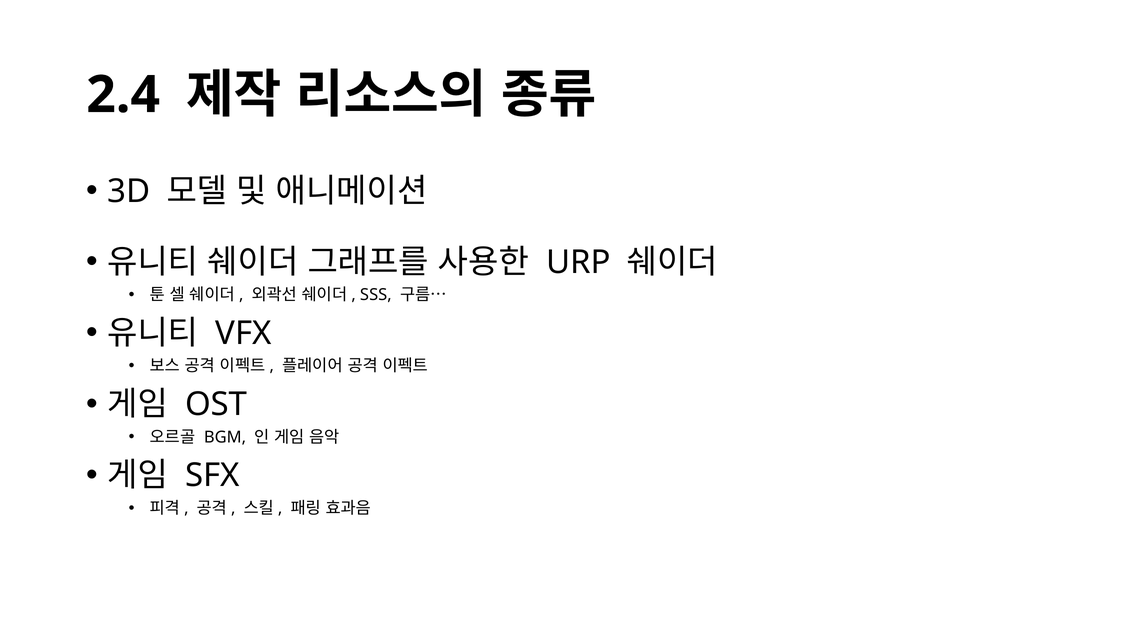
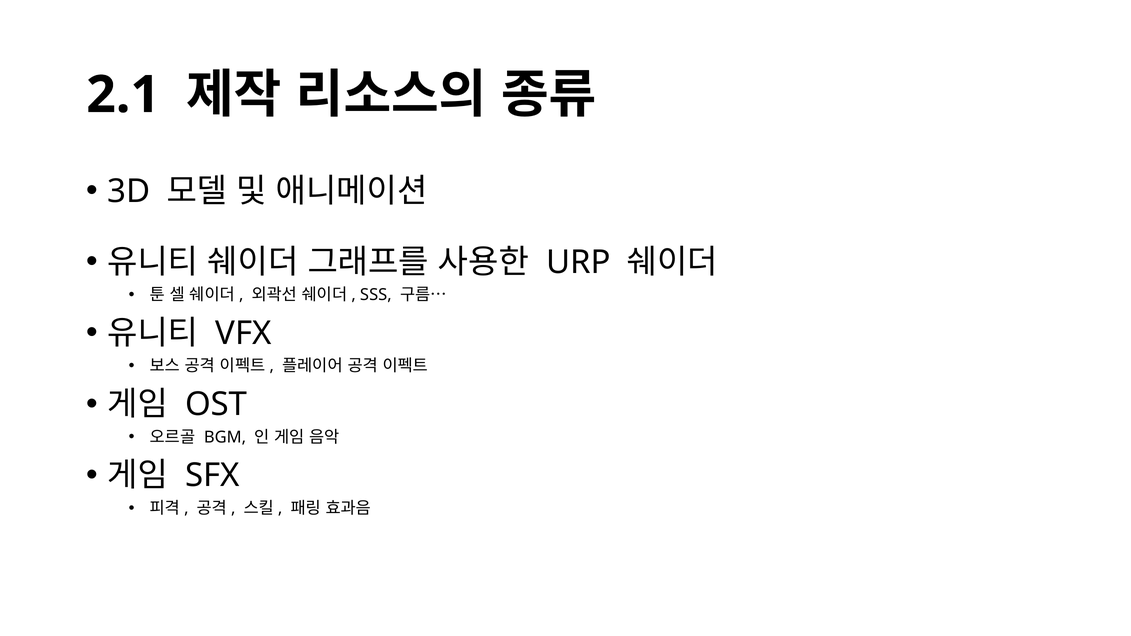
2.4: 2.4 -> 2.1
